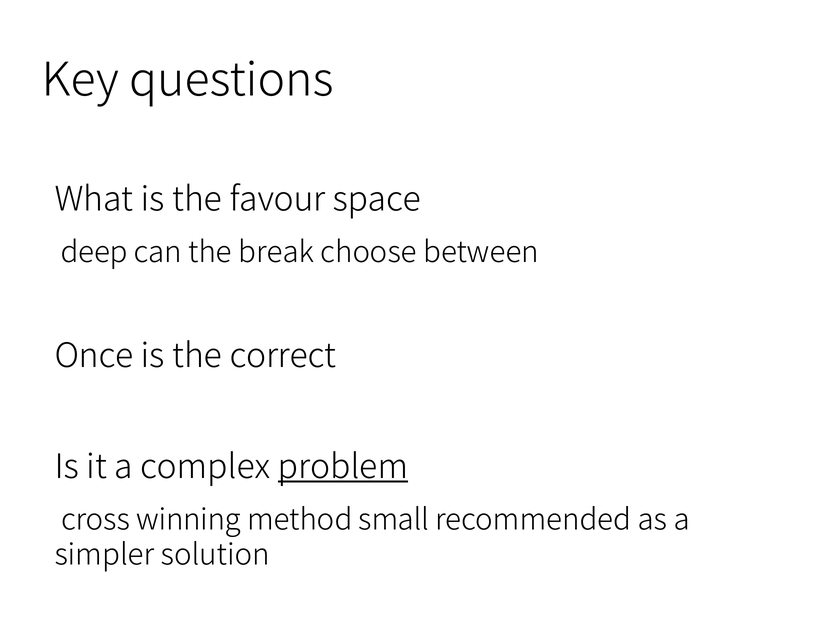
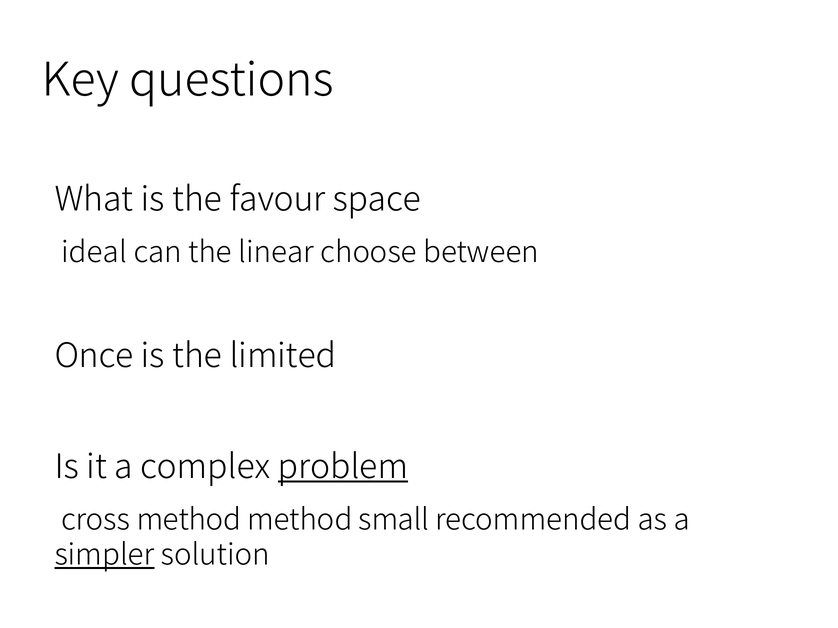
deep: deep -> ideal
break: break -> linear
correct: correct -> limited
cross winning: winning -> method
simpler underline: none -> present
